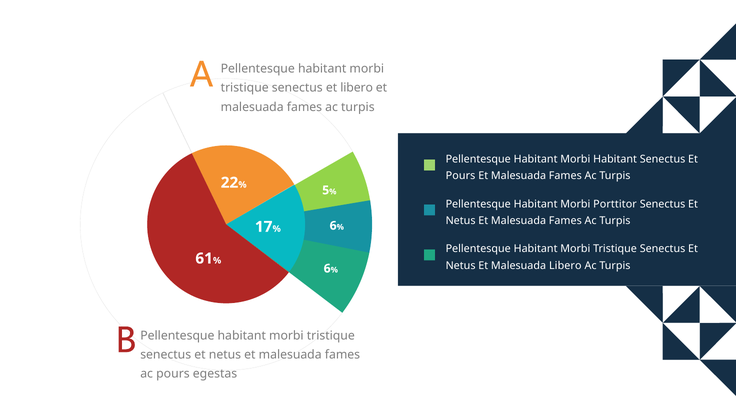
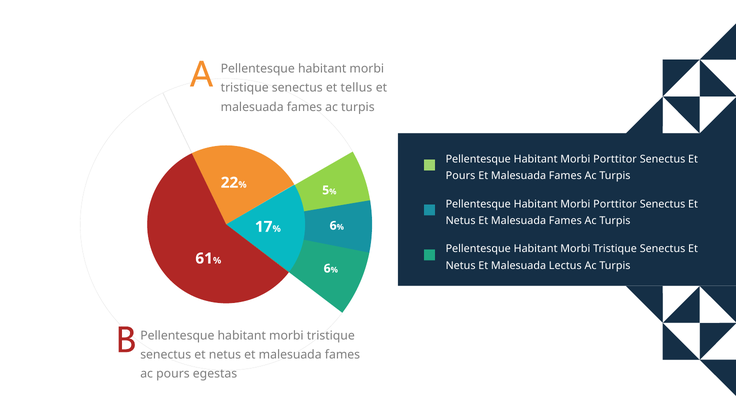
et libero: libero -> tellus
Habitant at (615, 159): Habitant -> Porttitor
Malesuada Libero: Libero -> Lectus
